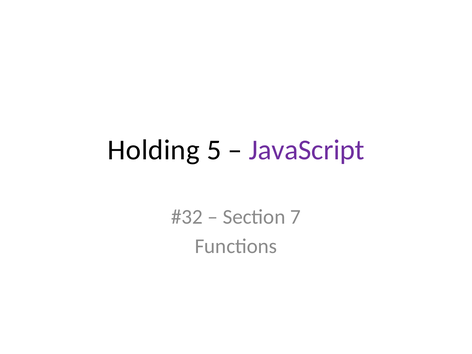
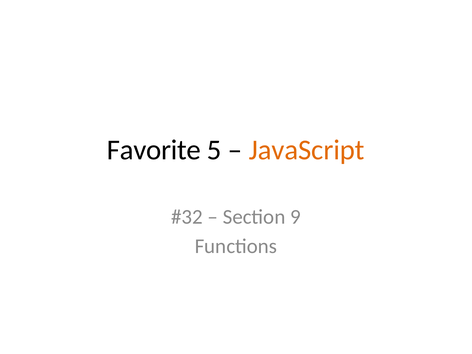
Holding: Holding -> Favorite
JavaScript colour: purple -> orange
7: 7 -> 9
